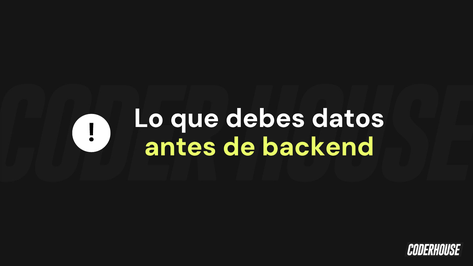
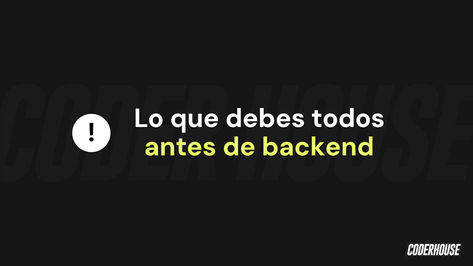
datos: datos -> todos
